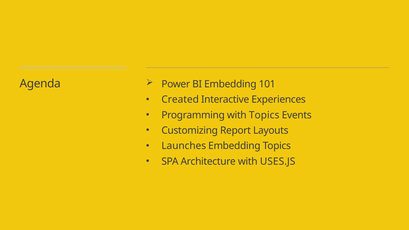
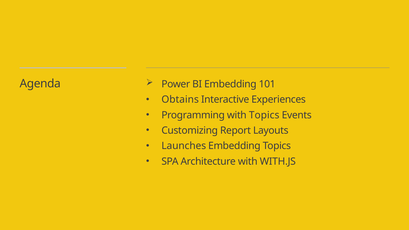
Created: Created -> Obtains
USES.JS: USES.JS -> WITH.JS
